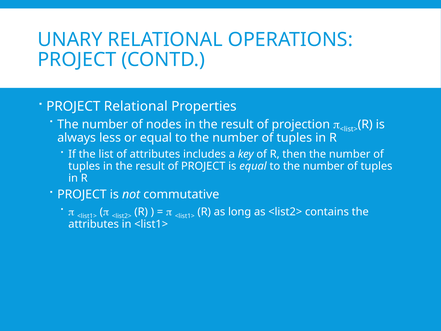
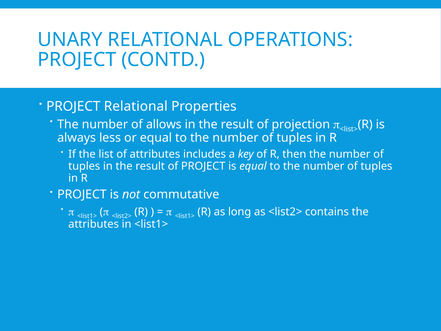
nodes: nodes -> allows
